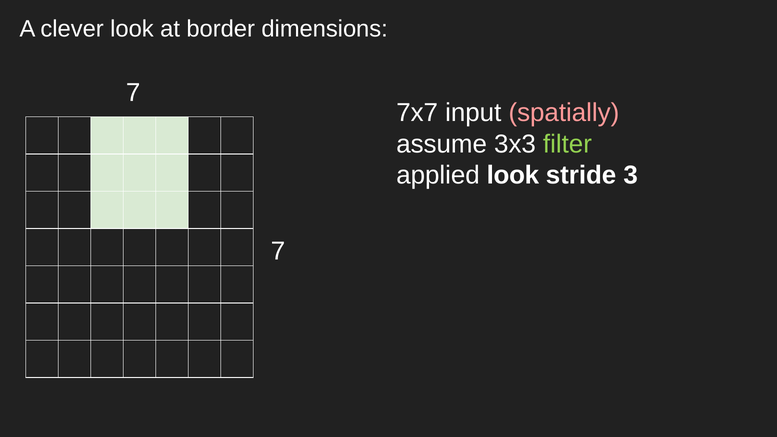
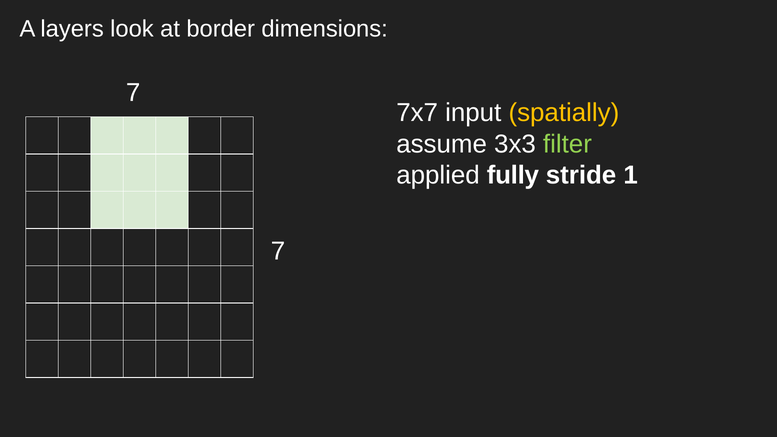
clever: clever -> layers
spatially colour: pink -> yellow
applied look: look -> fully
3: 3 -> 1
